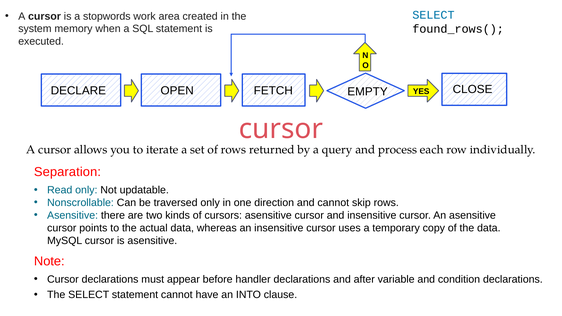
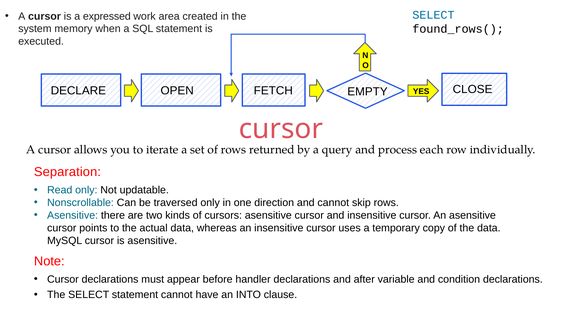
stopwords: stopwords -> expressed
